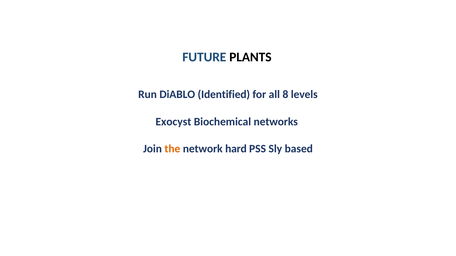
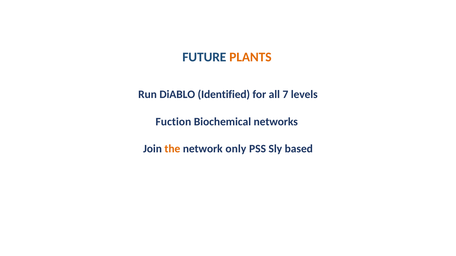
PLANTS colour: black -> orange
8: 8 -> 7
Exocyst: Exocyst -> Fuction
hard: hard -> only
